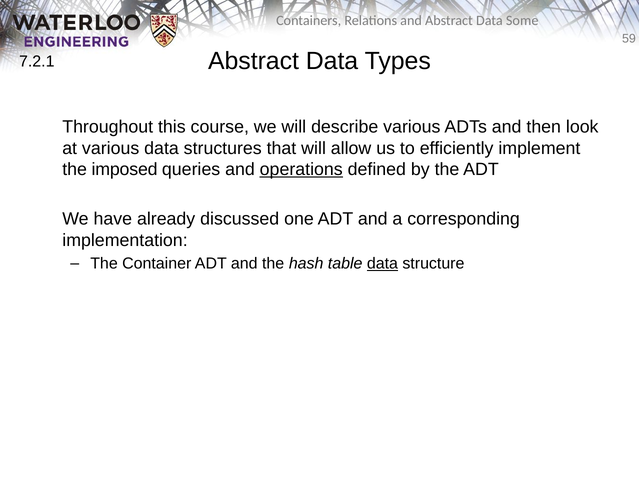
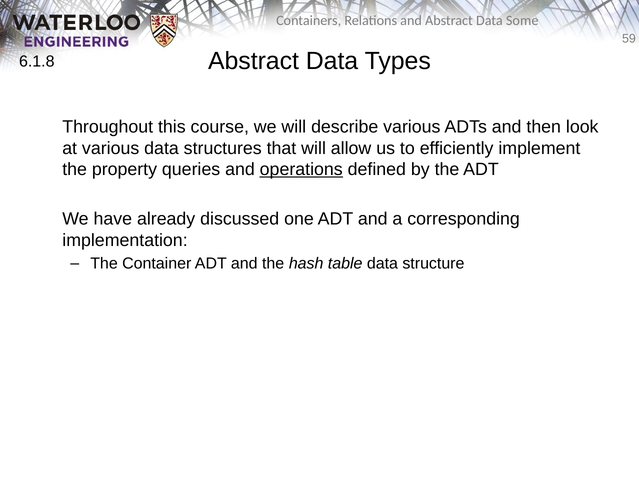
7.2.1: 7.2.1 -> 6.1.8
imposed: imposed -> property
data at (382, 264) underline: present -> none
